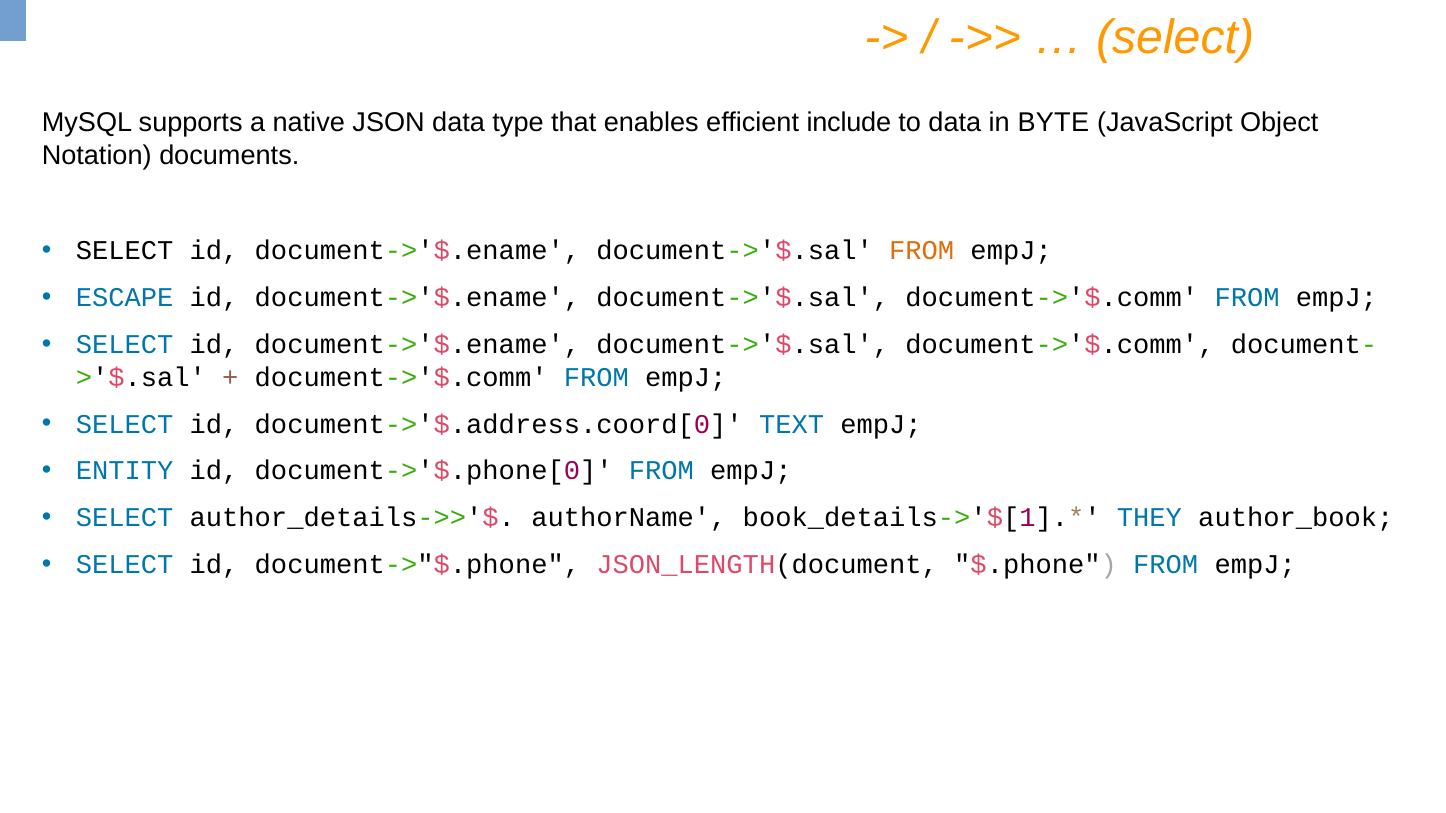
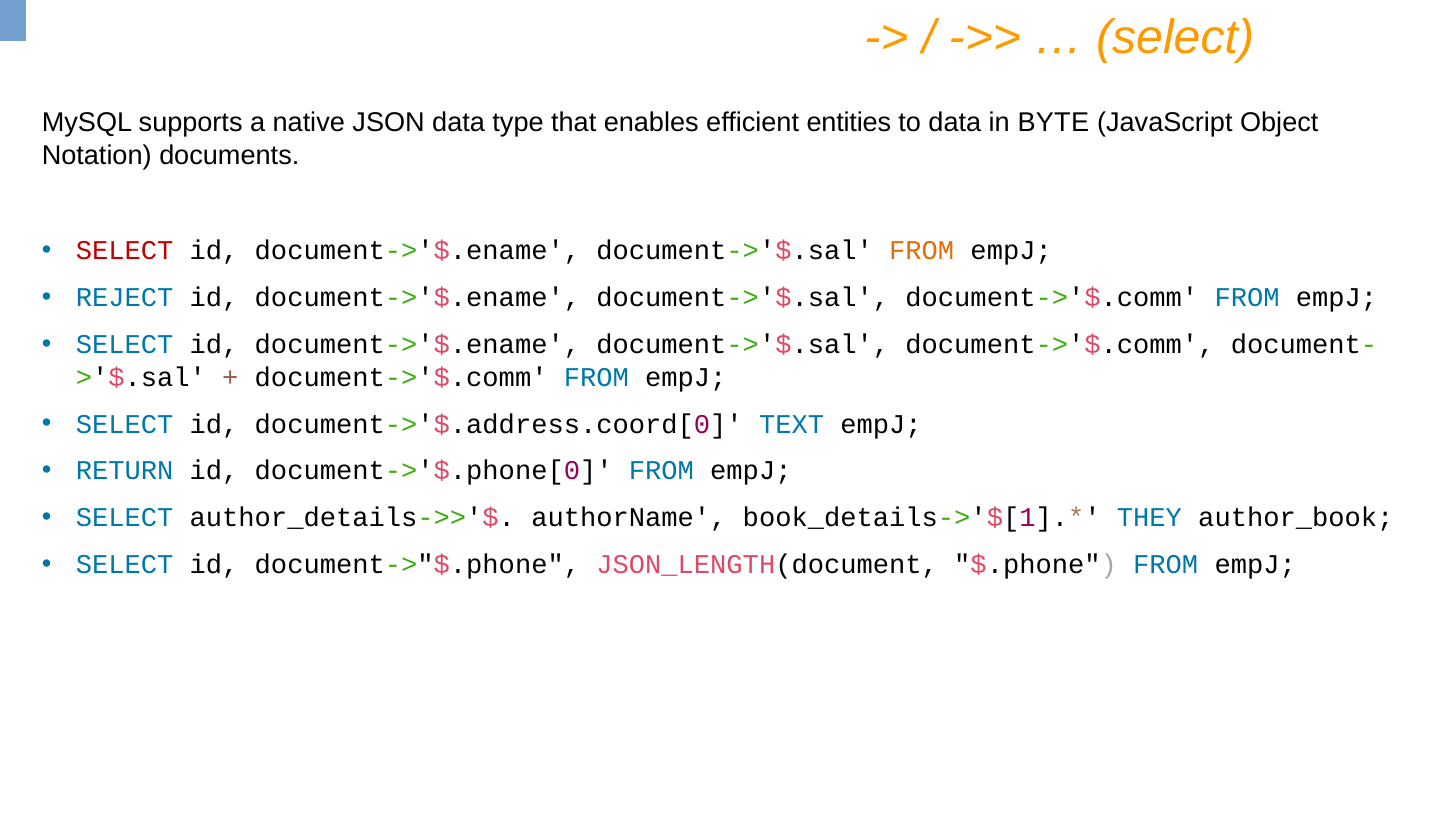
include: include -> entities
SELECT at (125, 251) colour: black -> red
ESCAPE: ESCAPE -> REJECT
ENTITY: ENTITY -> RETURN
